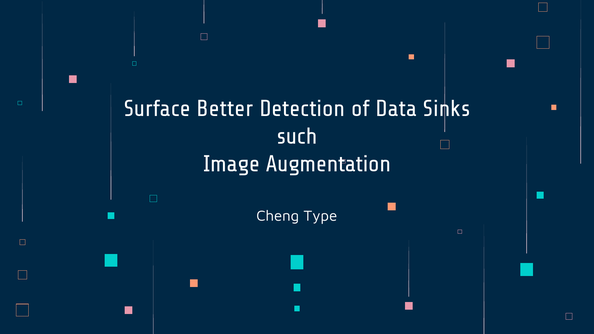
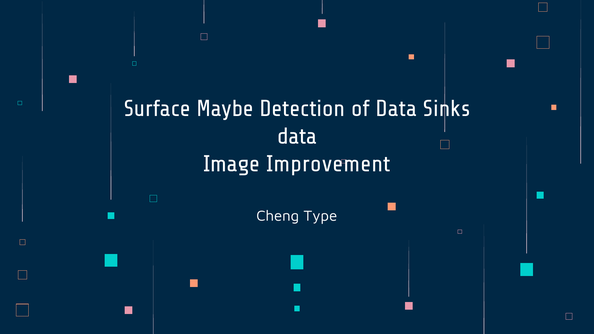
Better: Better -> Maybe
such at (297, 136): such -> data
Augmentation: Augmentation -> Improvement
